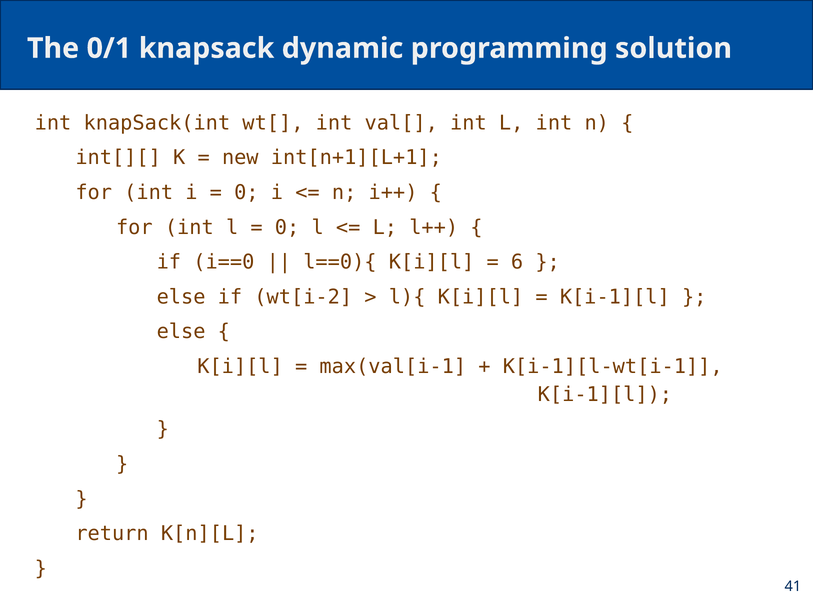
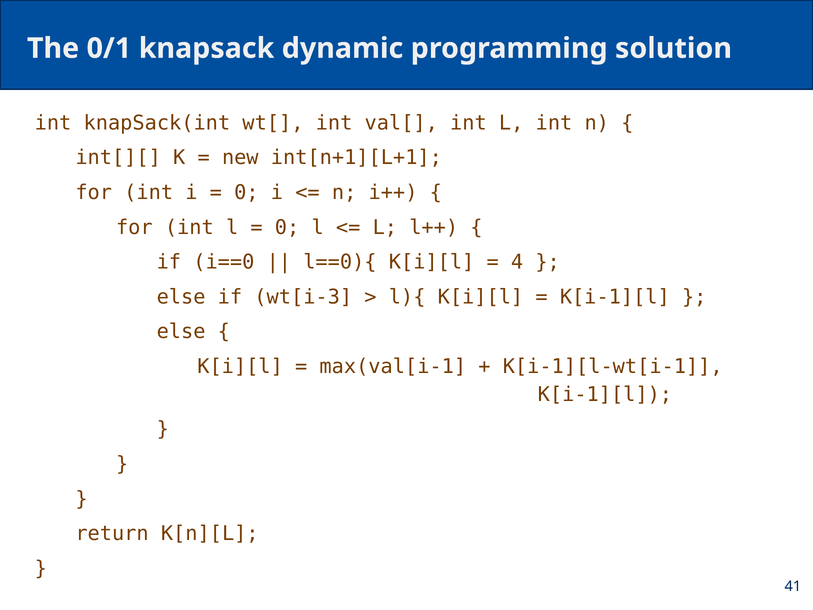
6: 6 -> 4
wt[i-2: wt[i-2 -> wt[i-3
